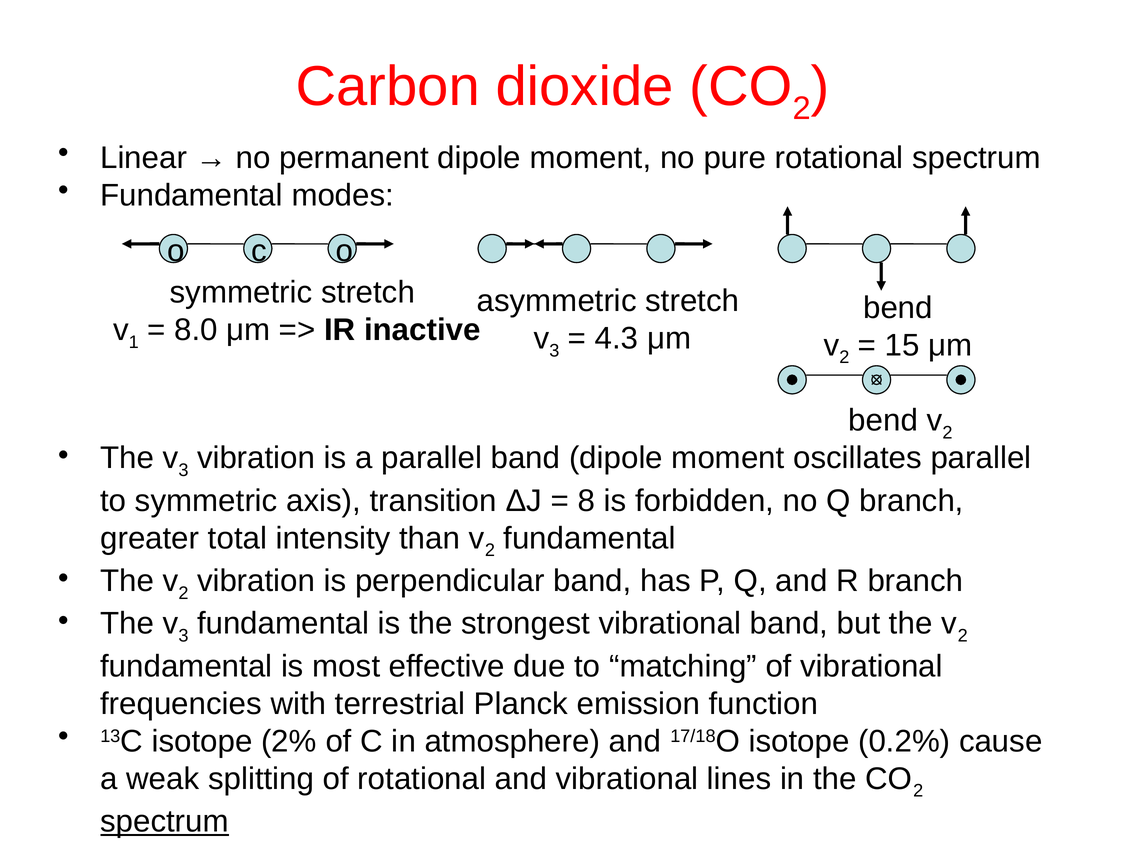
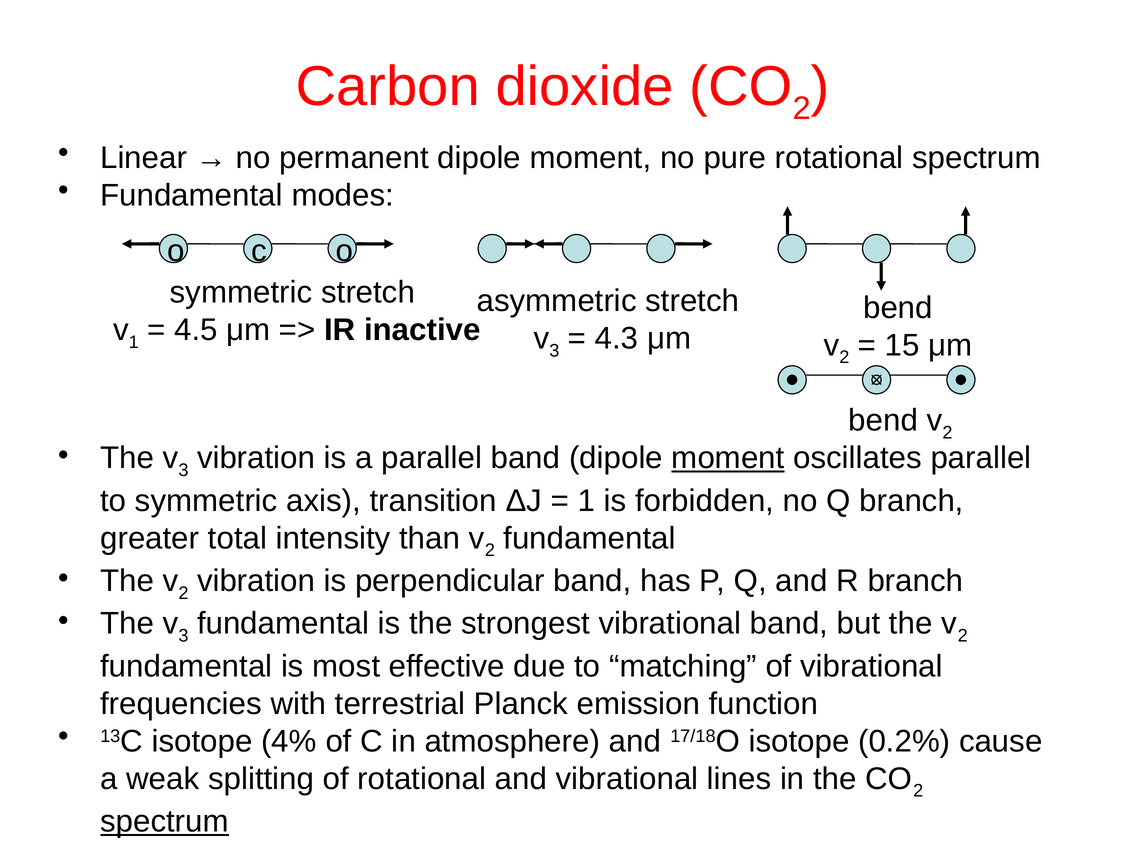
8.0: 8.0 -> 4.5
moment at (728, 458) underline: none -> present
8 at (586, 501): 8 -> 1
2%: 2% -> 4%
